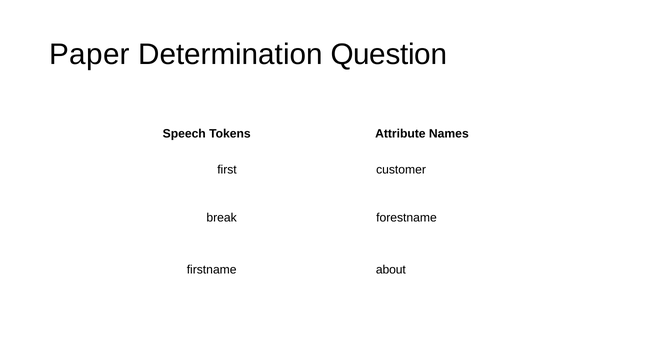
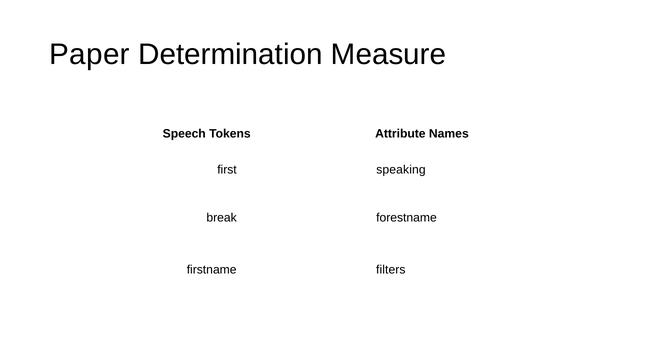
Question: Question -> Measure
customer: customer -> speaking
about: about -> filters
